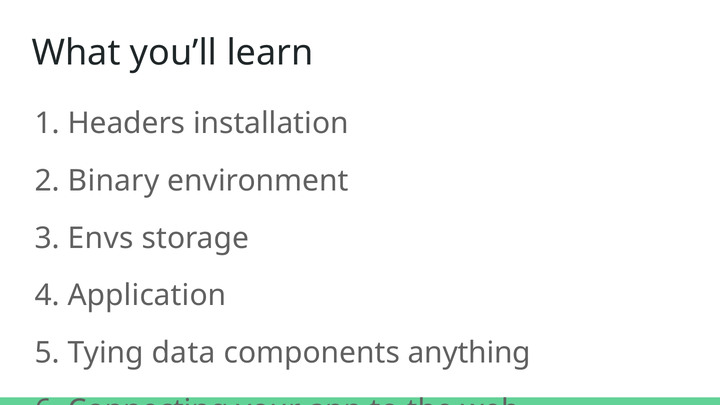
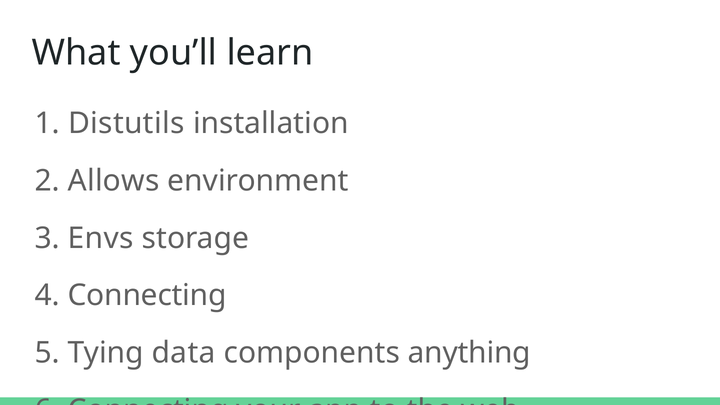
Headers: Headers -> Distutils
Binary: Binary -> Allows
Application at (147, 296): Application -> Connecting
